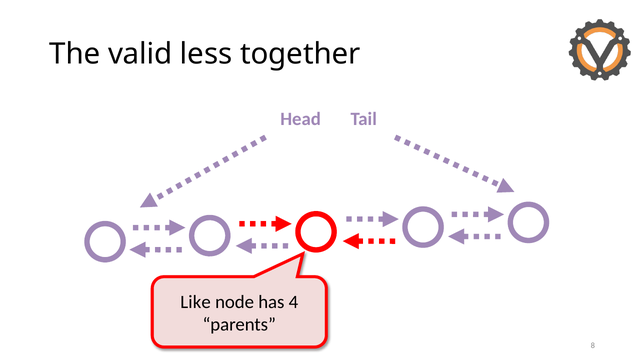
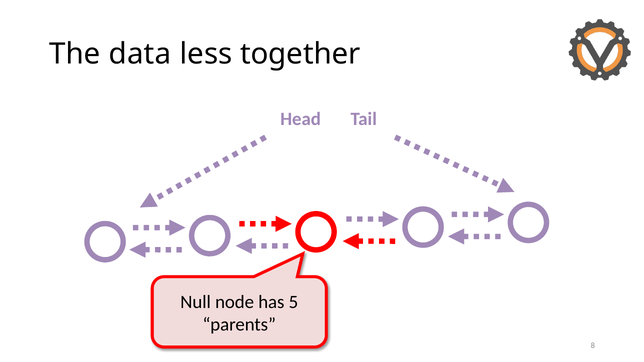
valid: valid -> data
Like: Like -> Null
4: 4 -> 5
